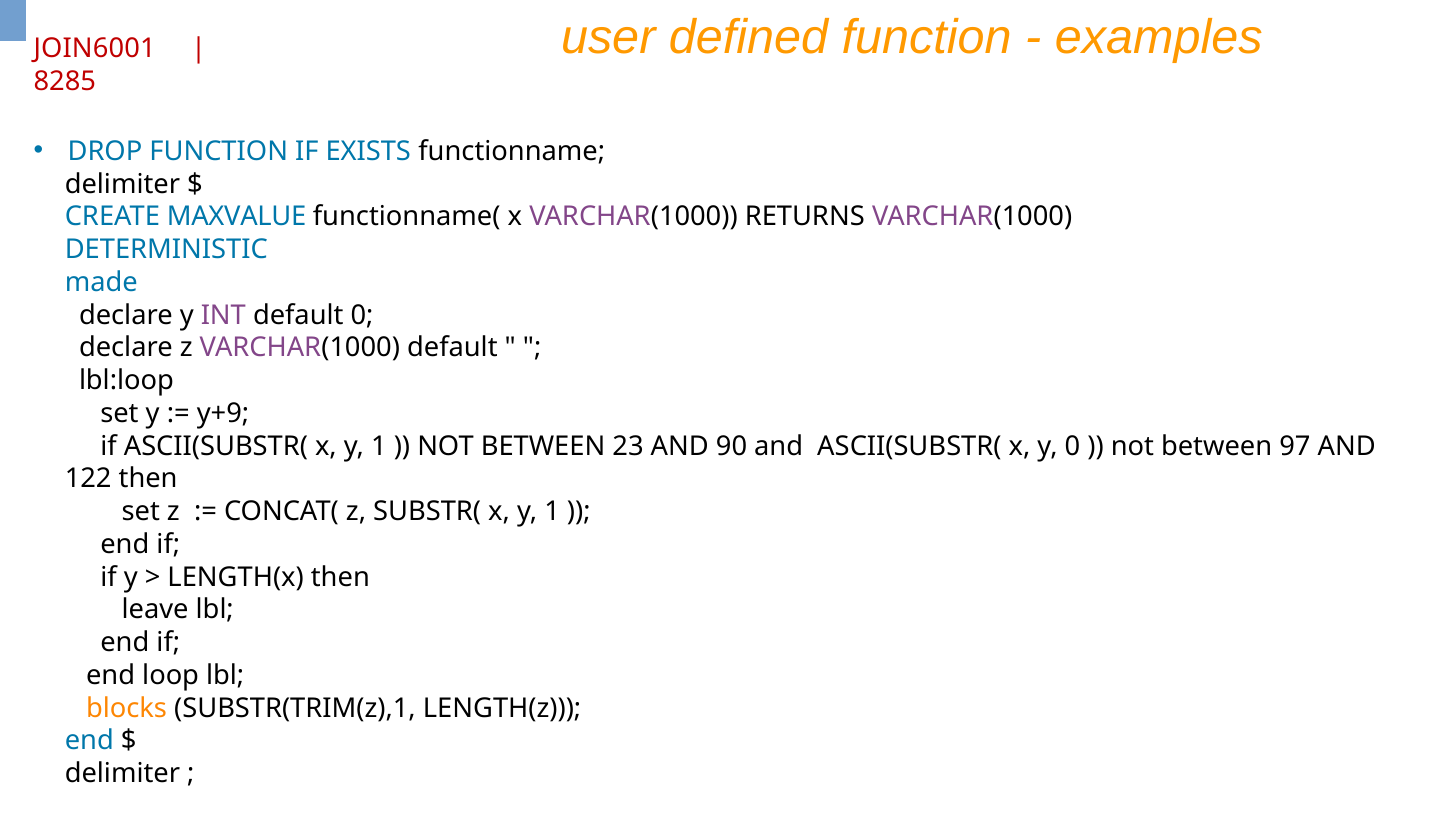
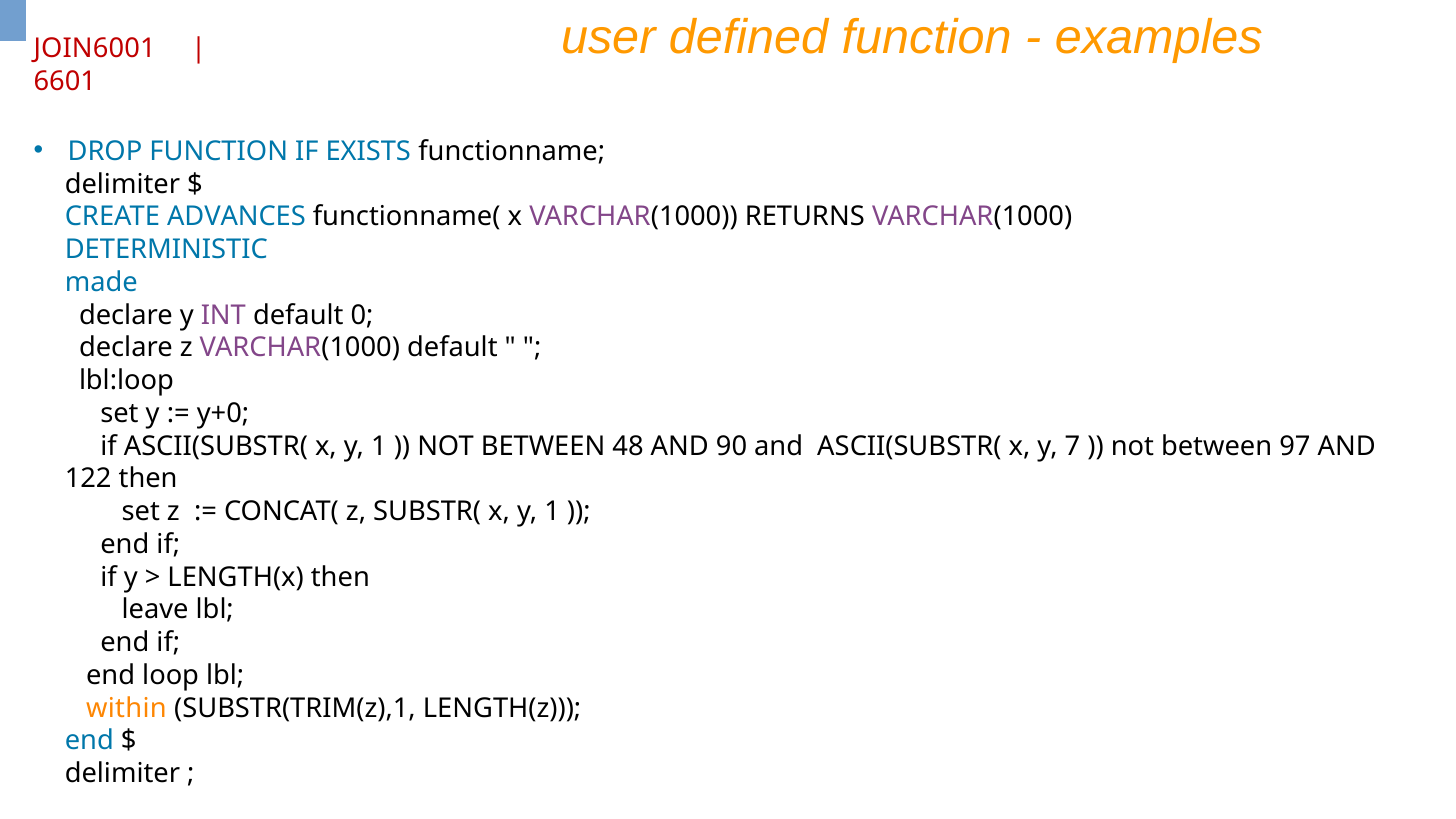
8285: 8285 -> 6601
MAXVALUE: MAXVALUE -> ADVANCES
y+9: y+9 -> y+0
23: 23 -> 48
y 0: 0 -> 7
blocks: blocks -> within
